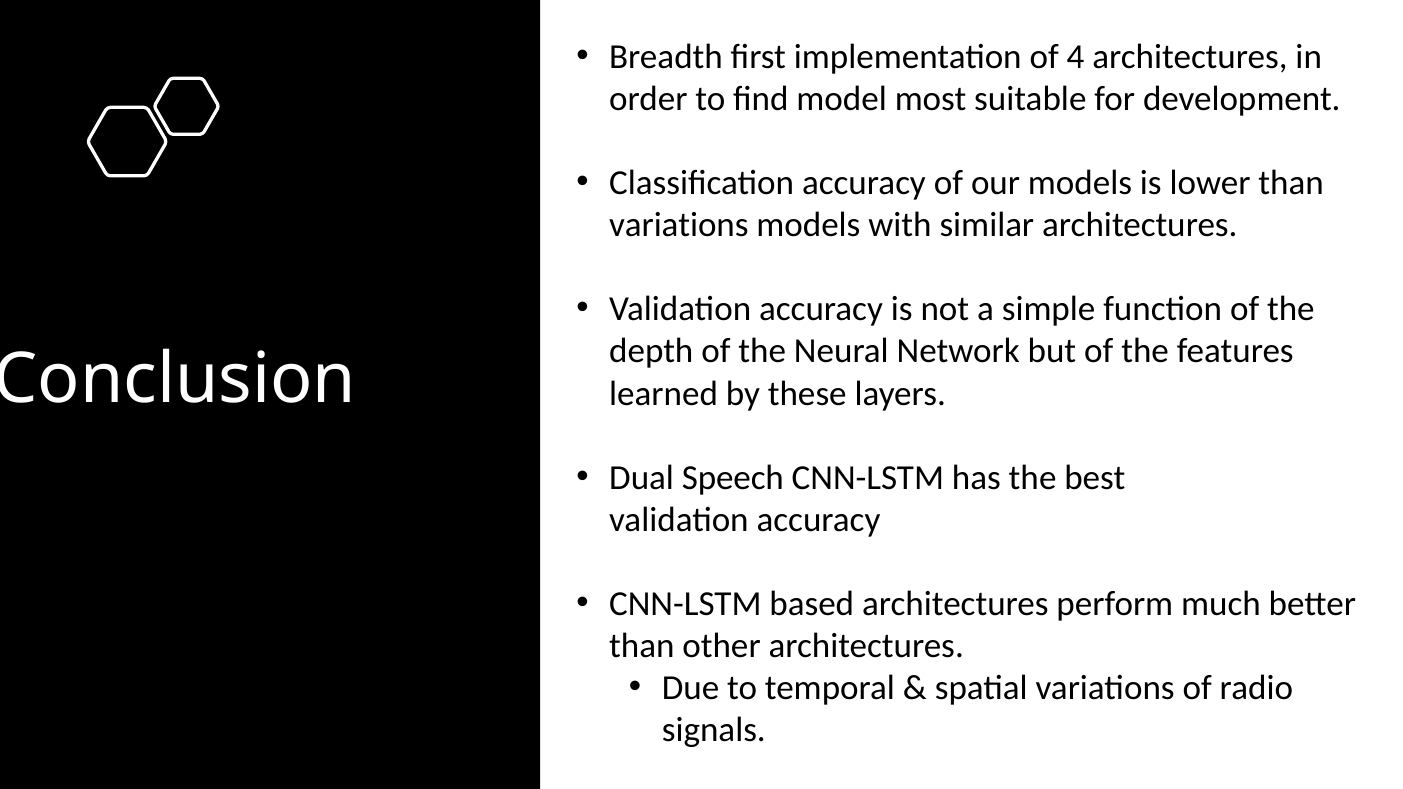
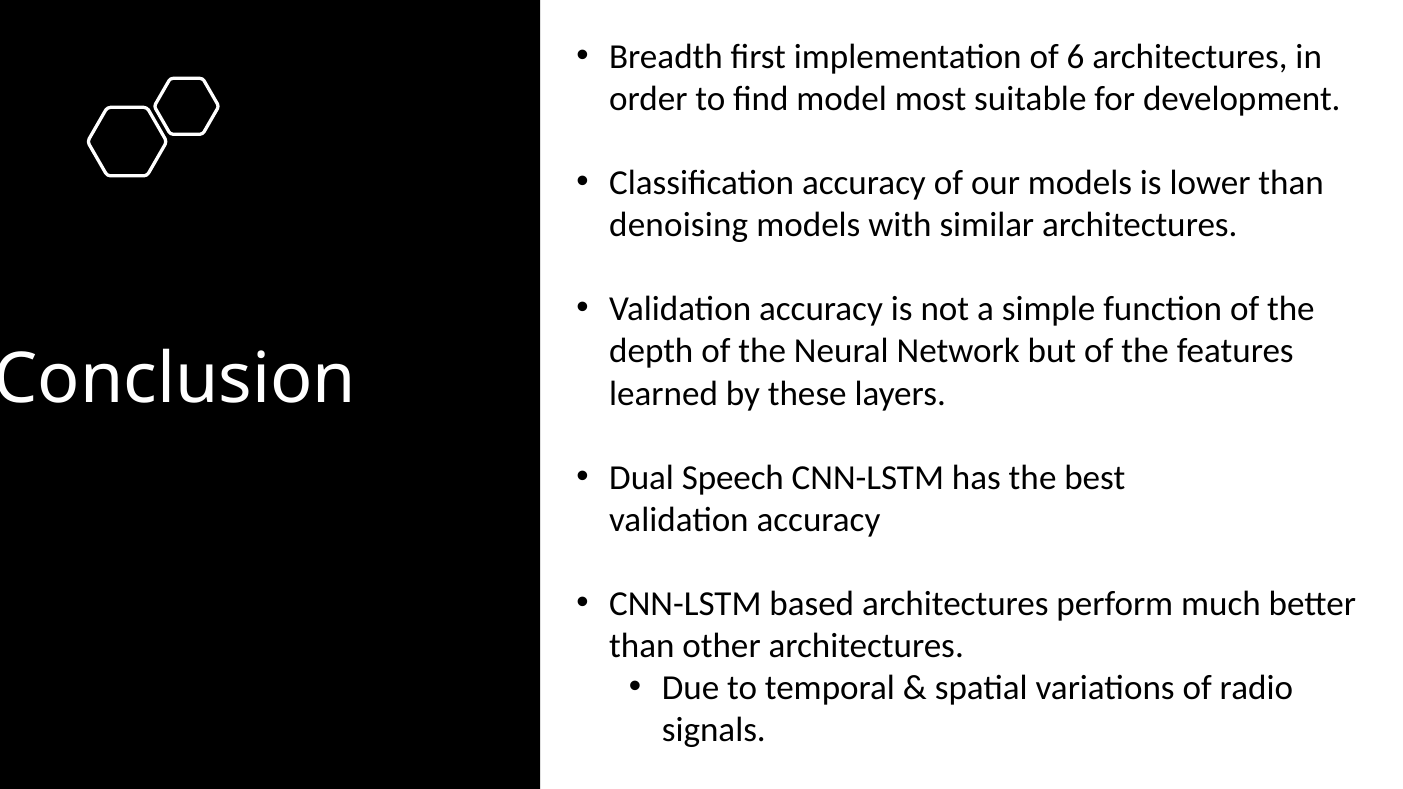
4: 4 -> 6
variations at (679, 225): variations -> denoising
